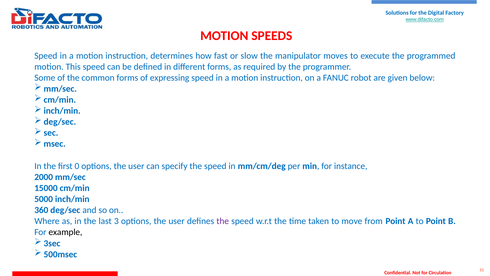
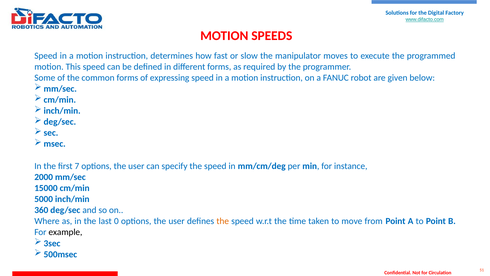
0: 0 -> 7
3: 3 -> 0
the at (223, 221) colour: purple -> orange
